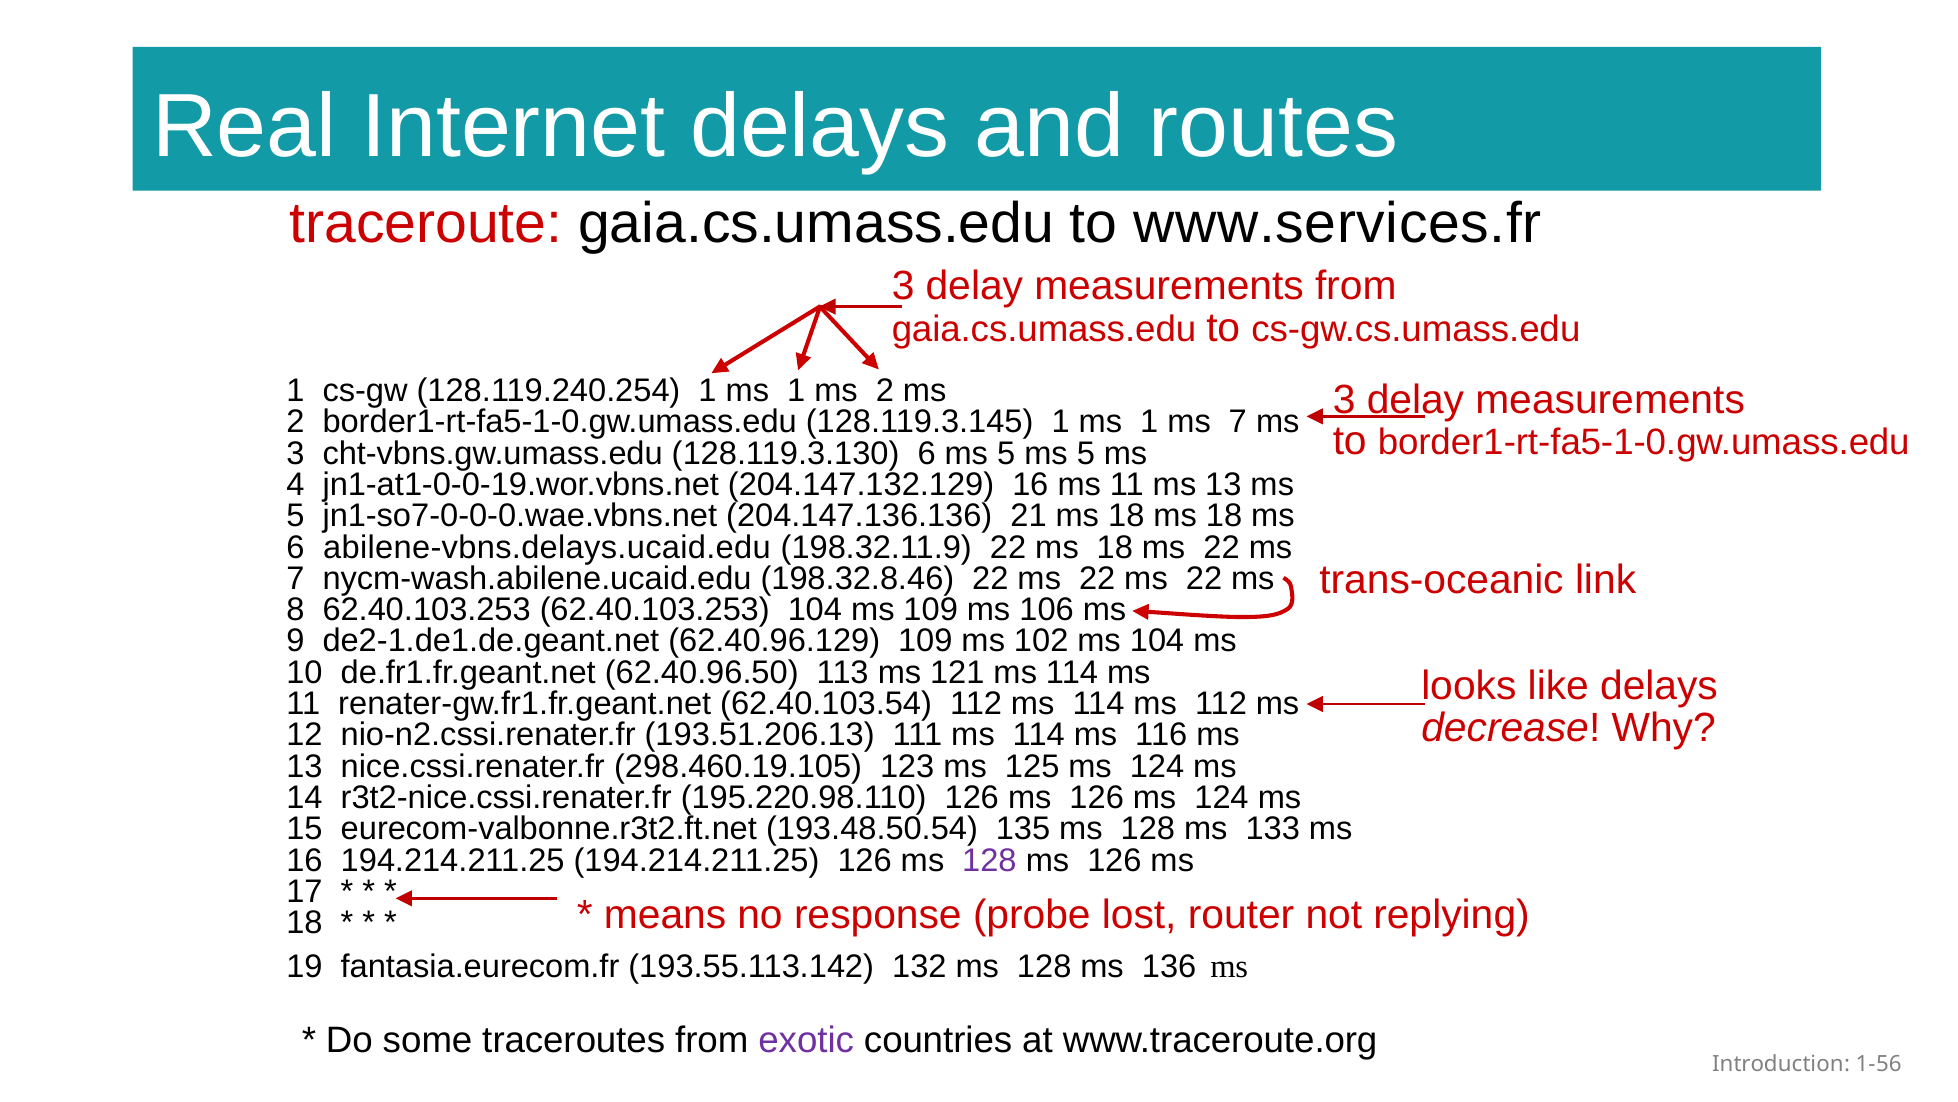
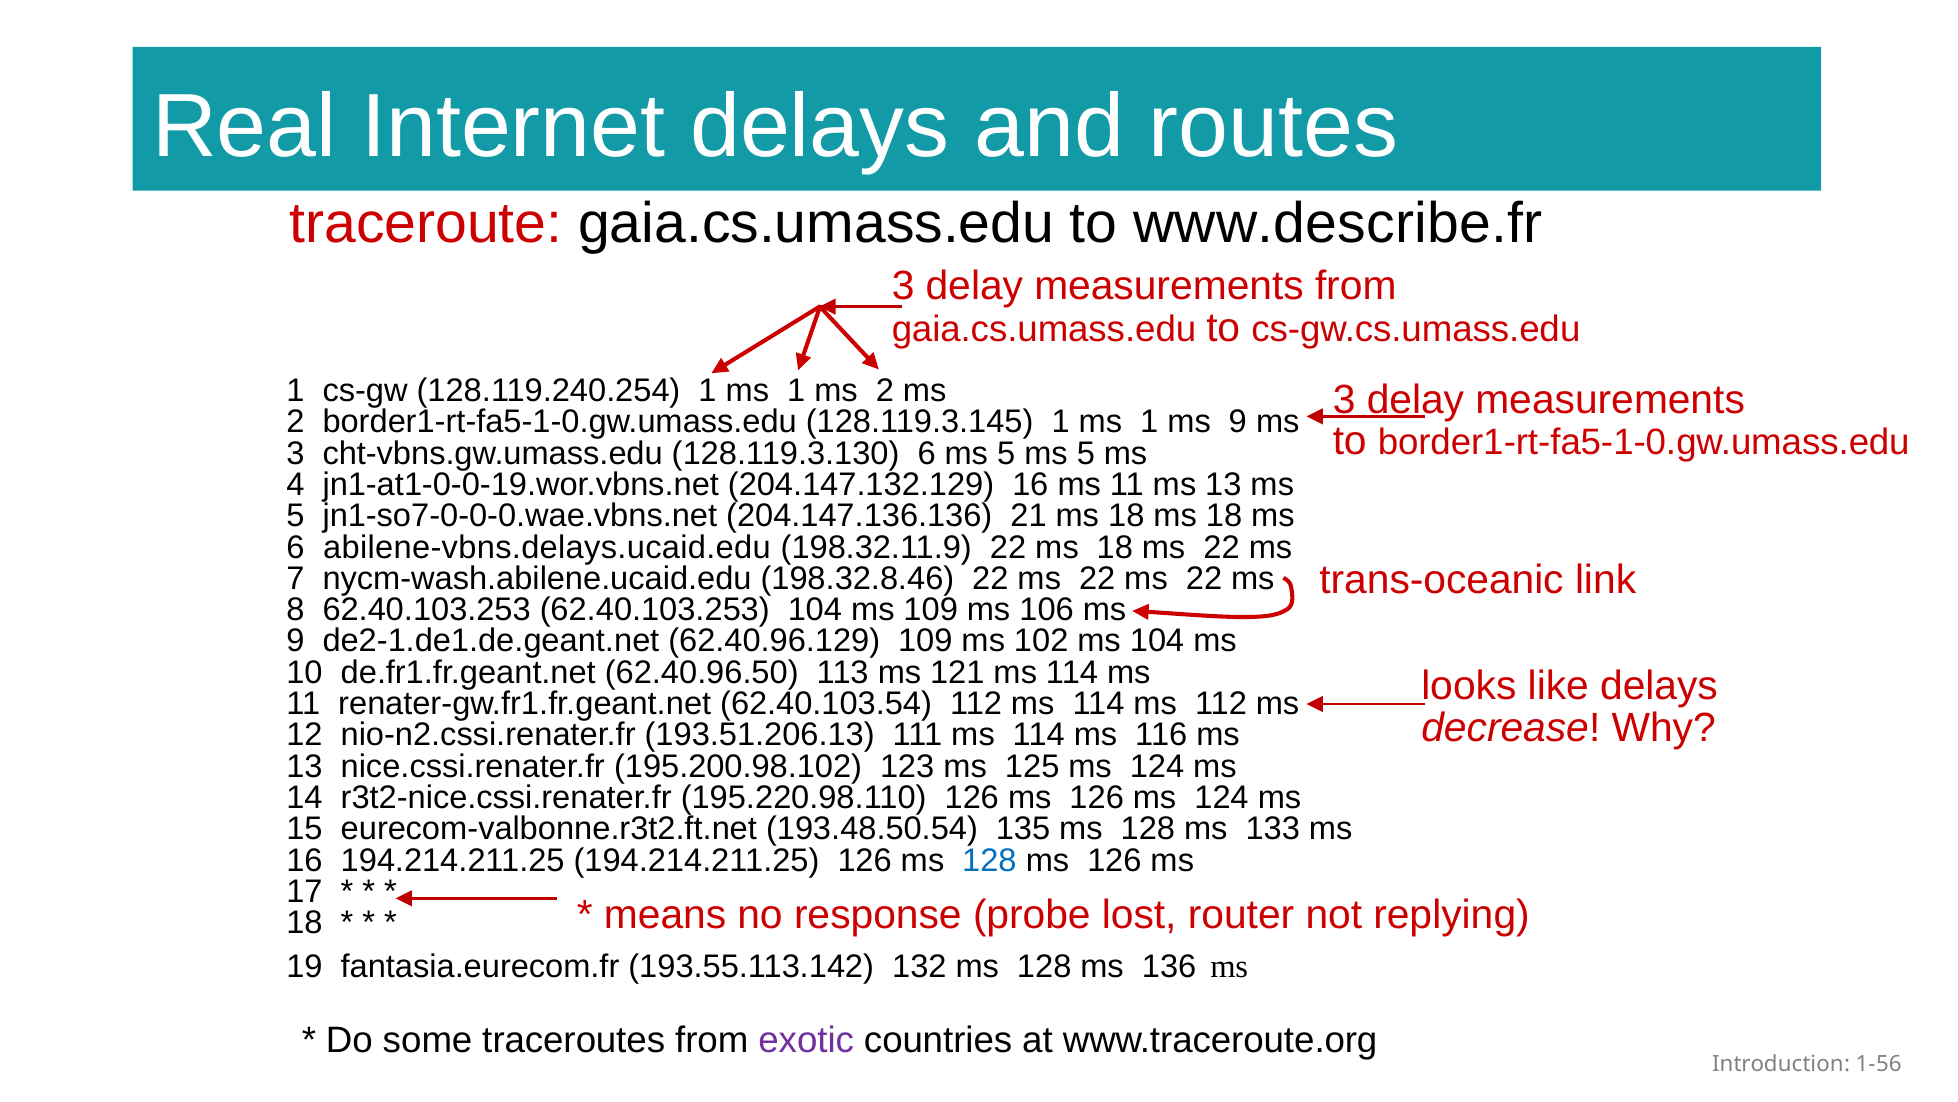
www.services.fr: www.services.fr -> www.describe.fr
1 ms 7: 7 -> 9
298.460.19.105: 298.460.19.105 -> 195.200.98.102
128 at (989, 860) colour: purple -> blue
